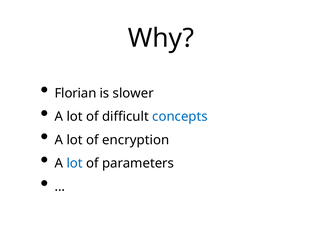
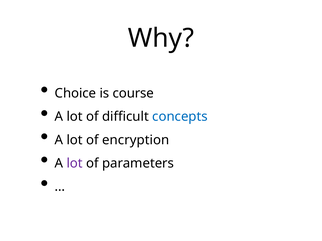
Florian: Florian -> Choice
slower: slower -> course
lot at (75, 164) colour: blue -> purple
